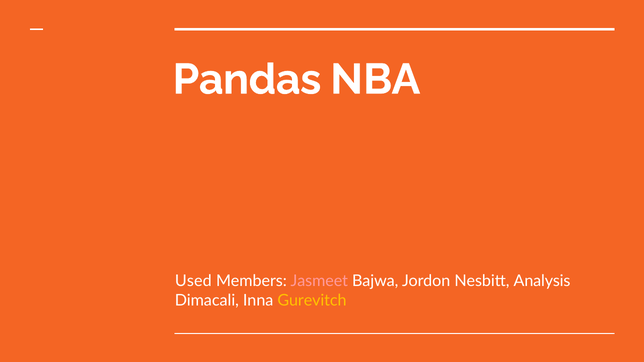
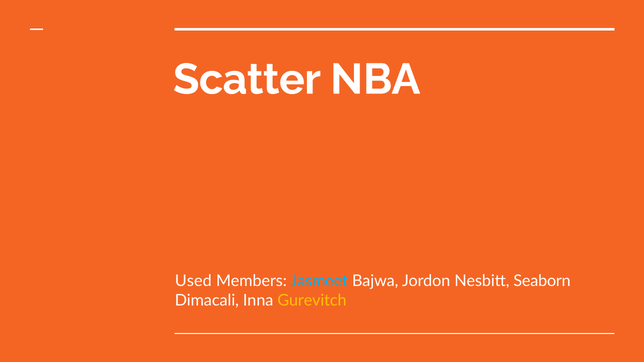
Pandas: Pandas -> Scatter
Jasmeet colour: pink -> light blue
Analysis: Analysis -> Seaborn
